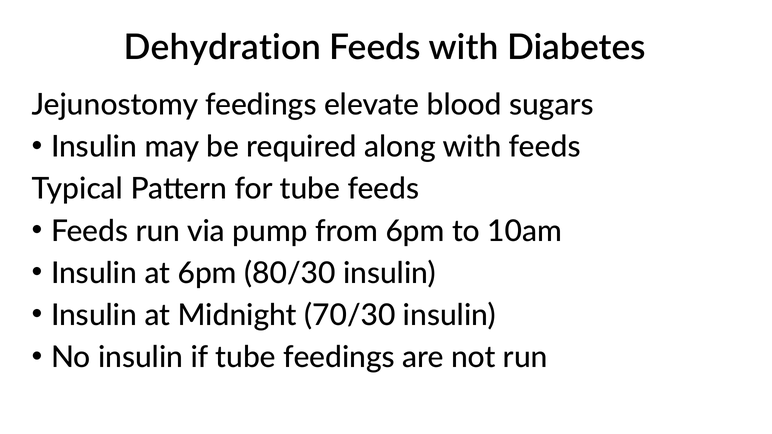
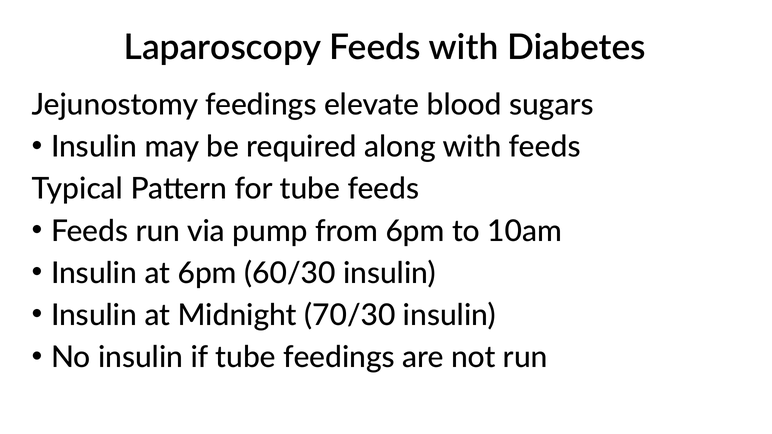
Dehydration: Dehydration -> Laparoscopy
80/30: 80/30 -> 60/30
